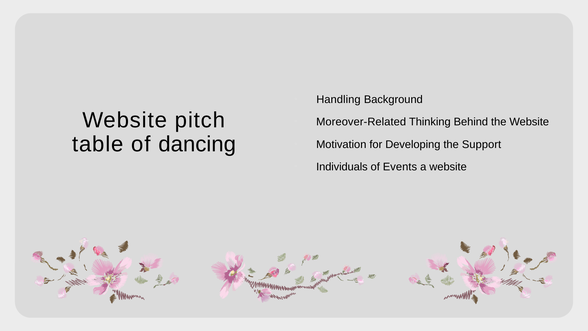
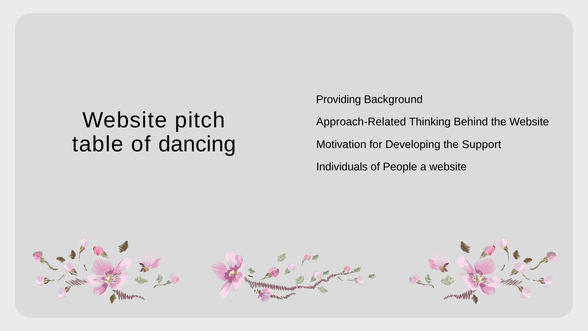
Handling: Handling -> Providing
Moreover-Related: Moreover-Related -> Approach-Related
Events: Events -> People
